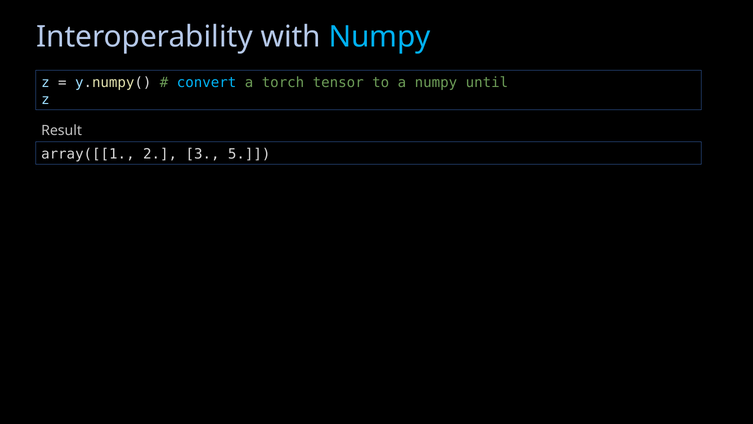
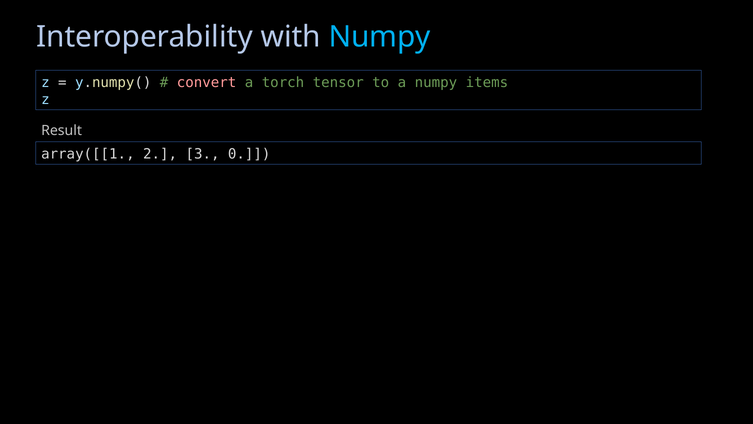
convert colour: light blue -> pink
until: until -> items
5: 5 -> 0
